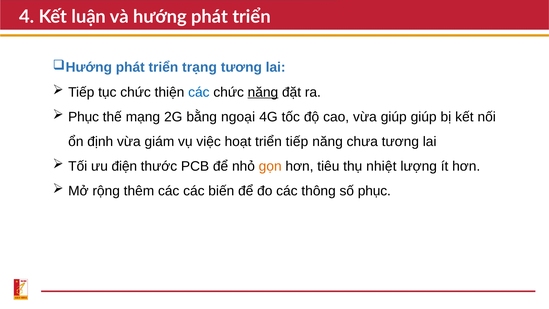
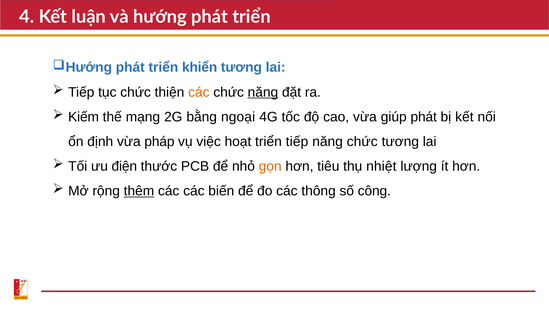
trạng: trạng -> khiển
các at (199, 92) colour: blue -> orange
Phục at (84, 117): Phục -> Kiếm
giúp giúp: giúp -> phát
giám: giám -> pháp
năng chưa: chưa -> chức
thêm underline: none -> present
số phục: phục -> công
